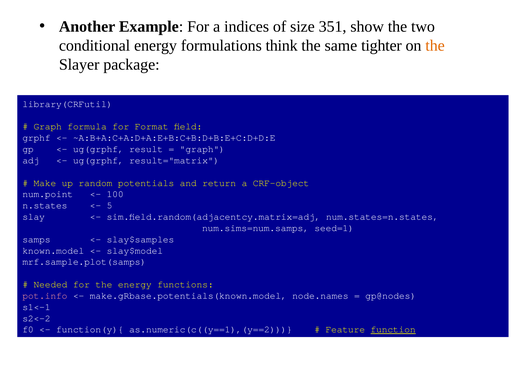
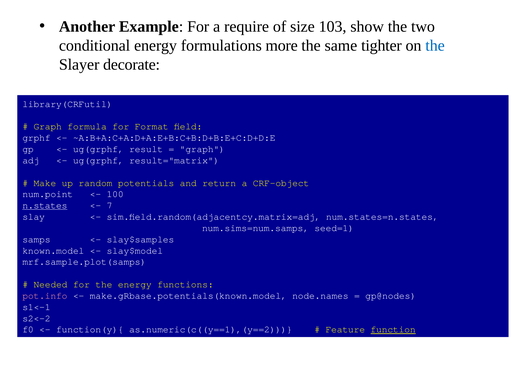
indices: indices -> require
351: 351 -> 103
think: think -> more
the at (435, 45) colour: orange -> blue
package: package -> decorate
n.states underline: none -> present
5: 5 -> 7
